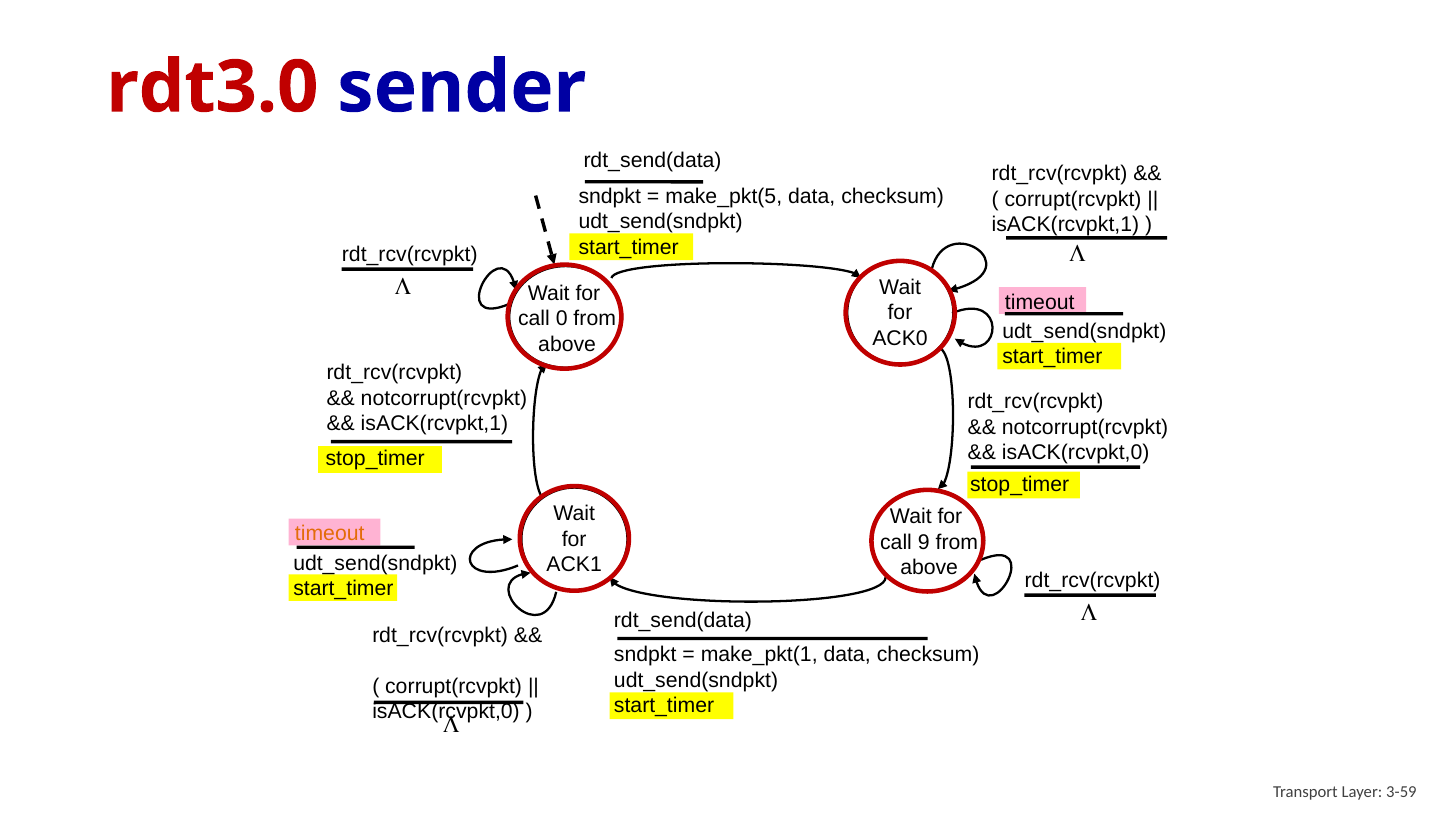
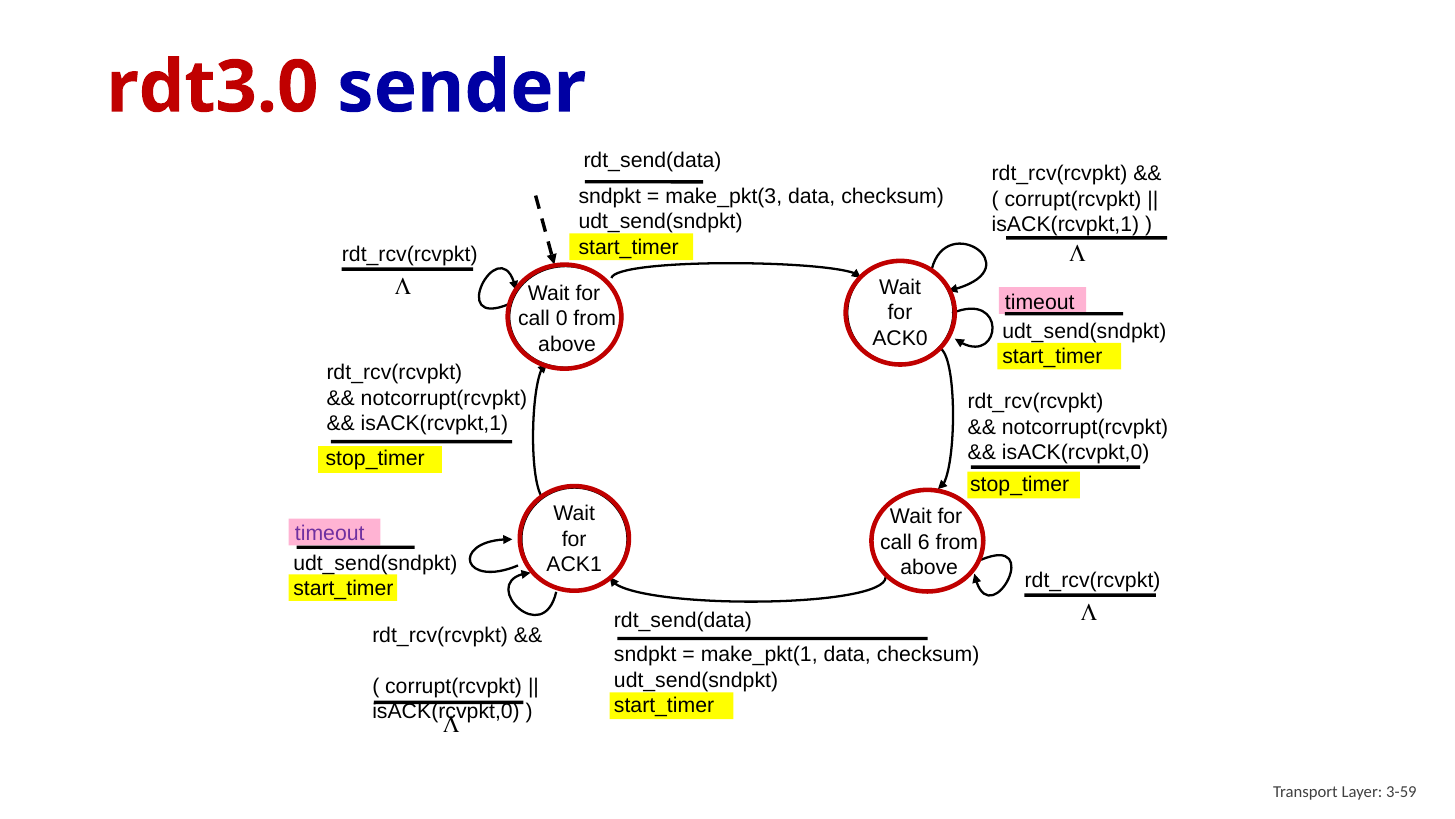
make_pkt(5: make_pkt(5 -> make_pkt(3
timeout at (330, 534) colour: orange -> purple
9: 9 -> 6
